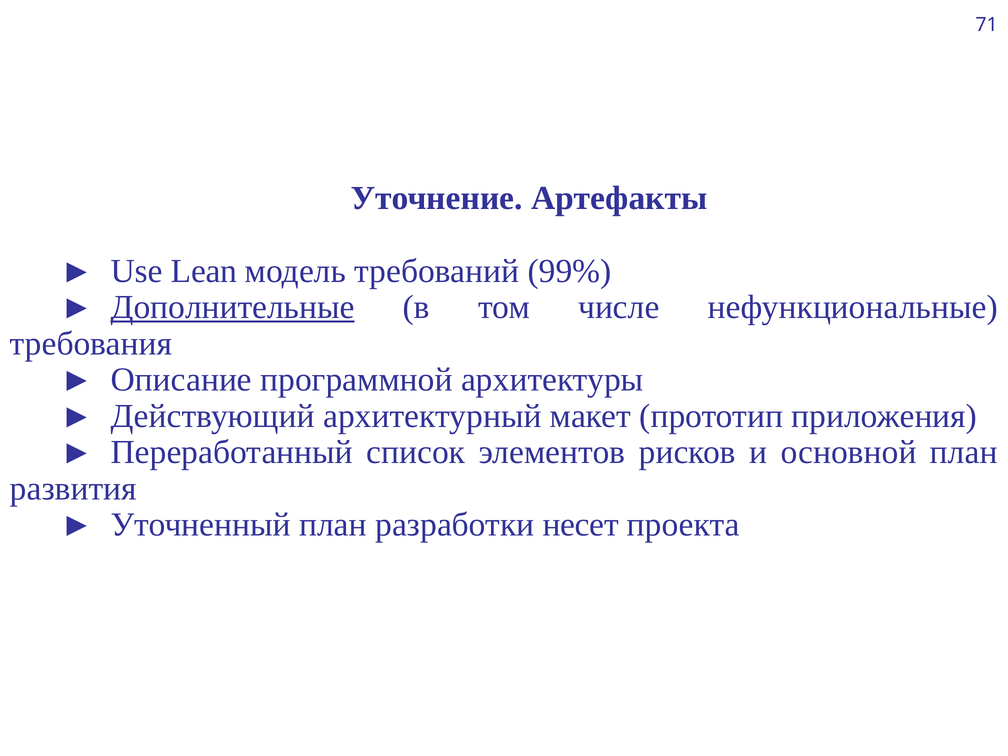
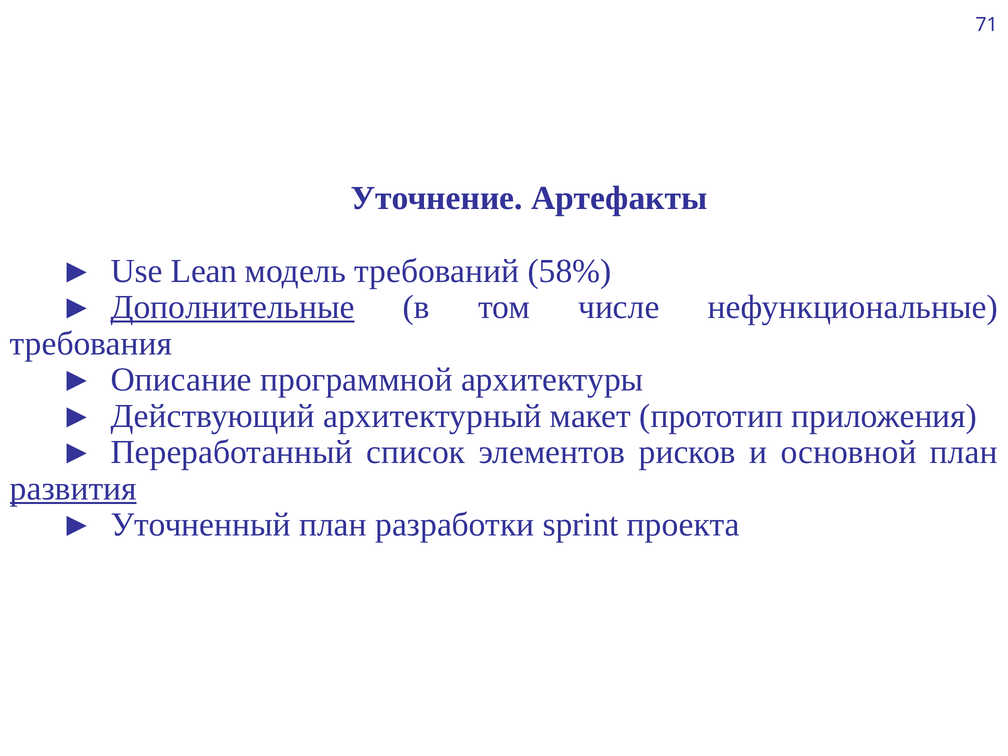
99%: 99% -> 58%
развития underline: none -> present
несет: несет -> sprint
